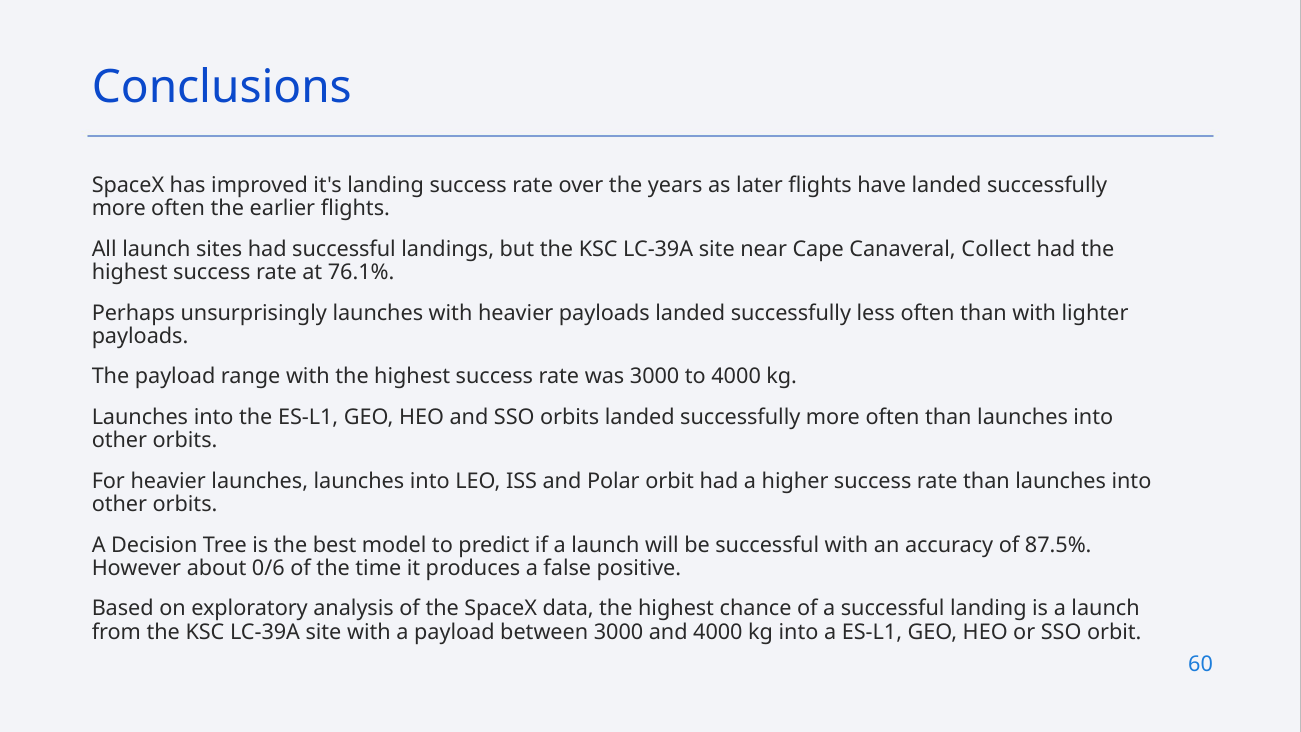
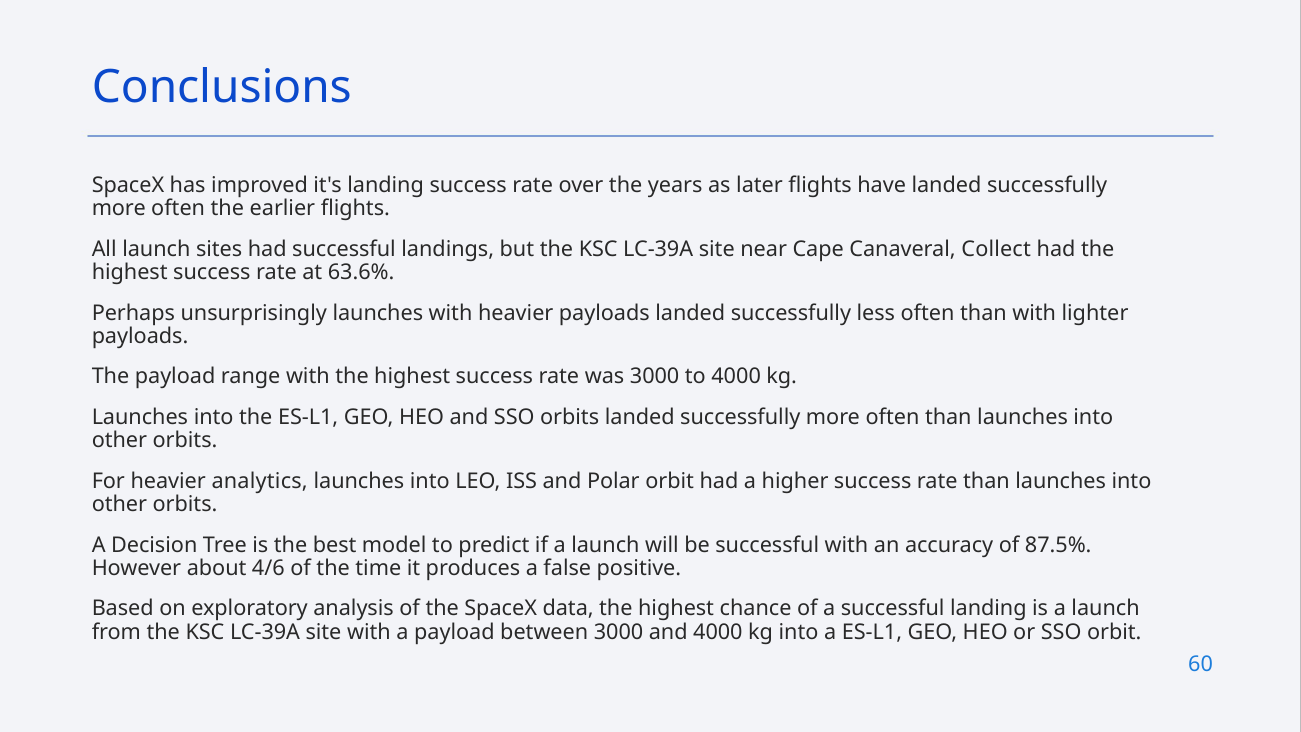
76.1%: 76.1% -> 63.6%
heavier launches: launches -> analytics
0/6: 0/6 -> 4/6
